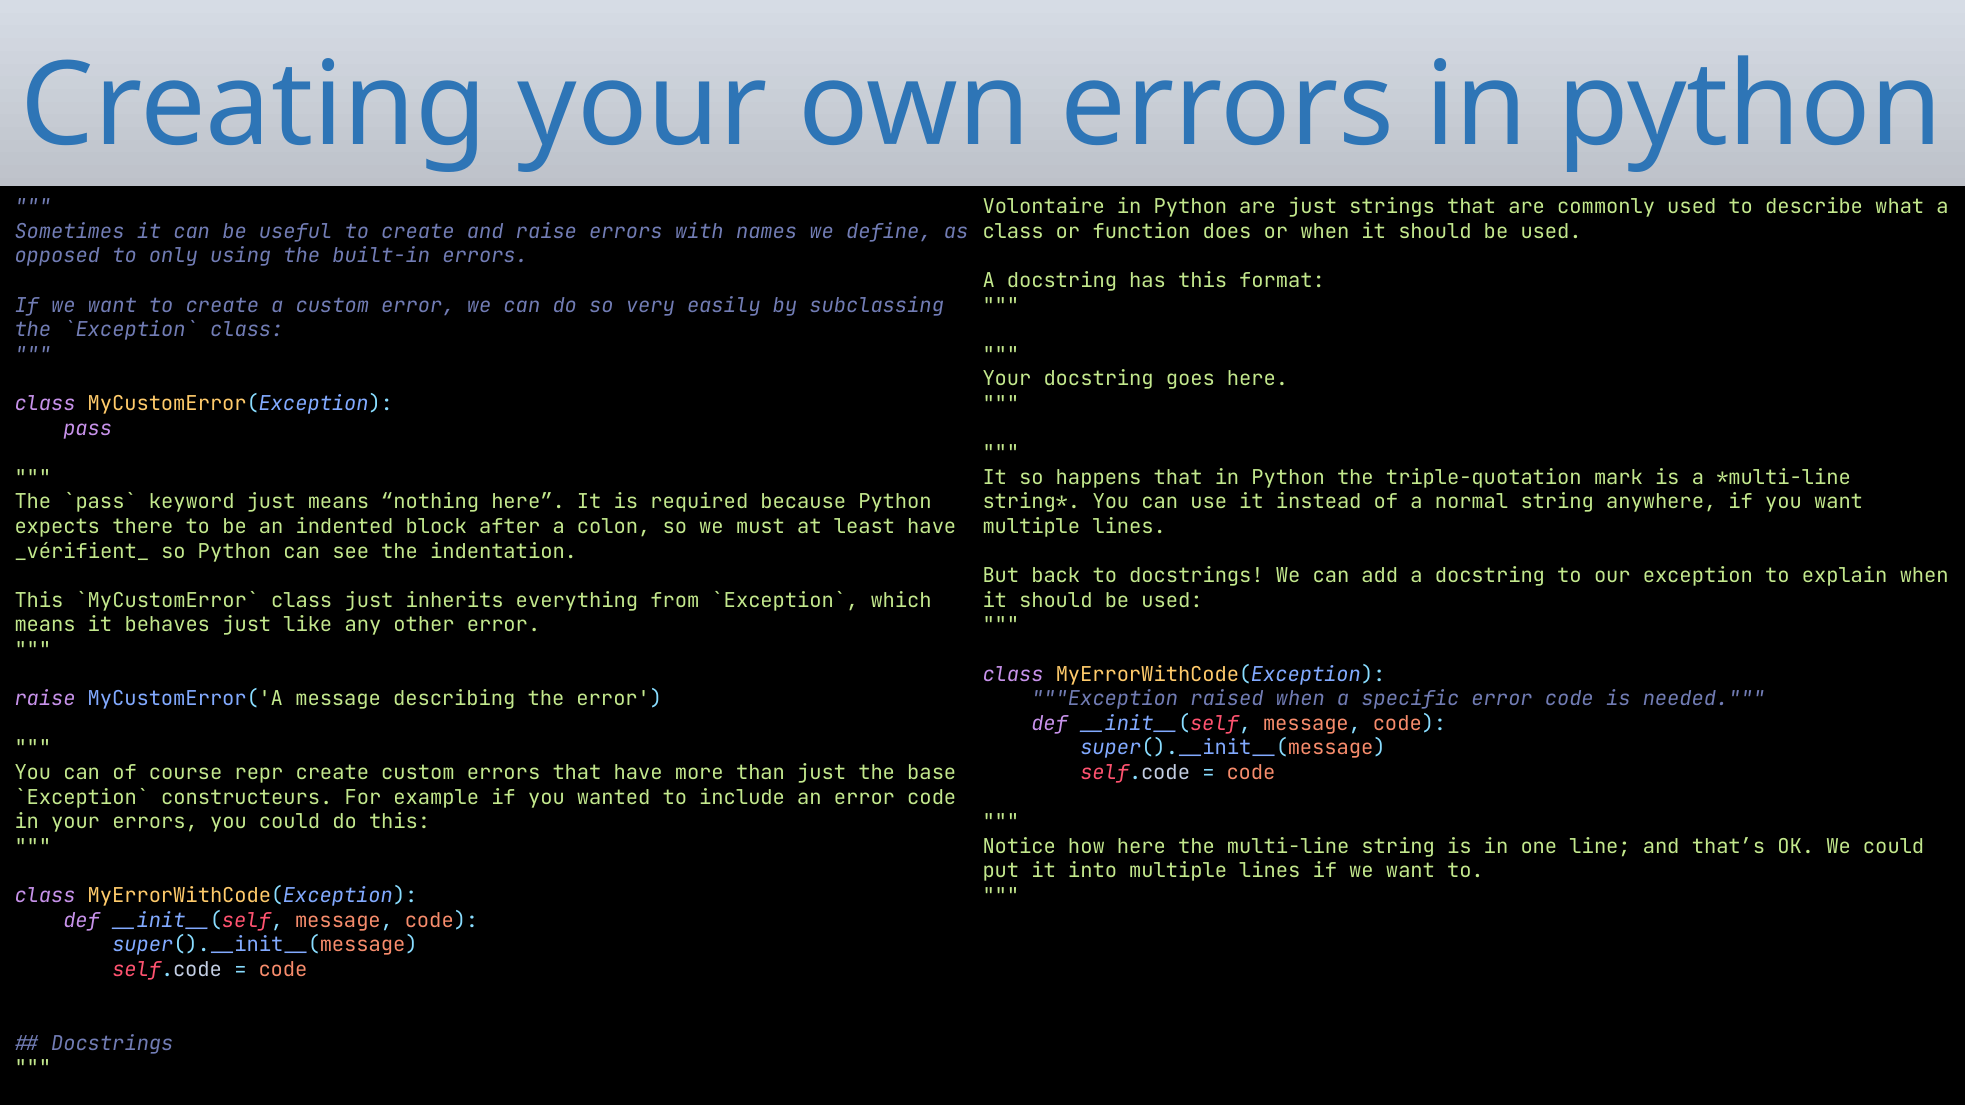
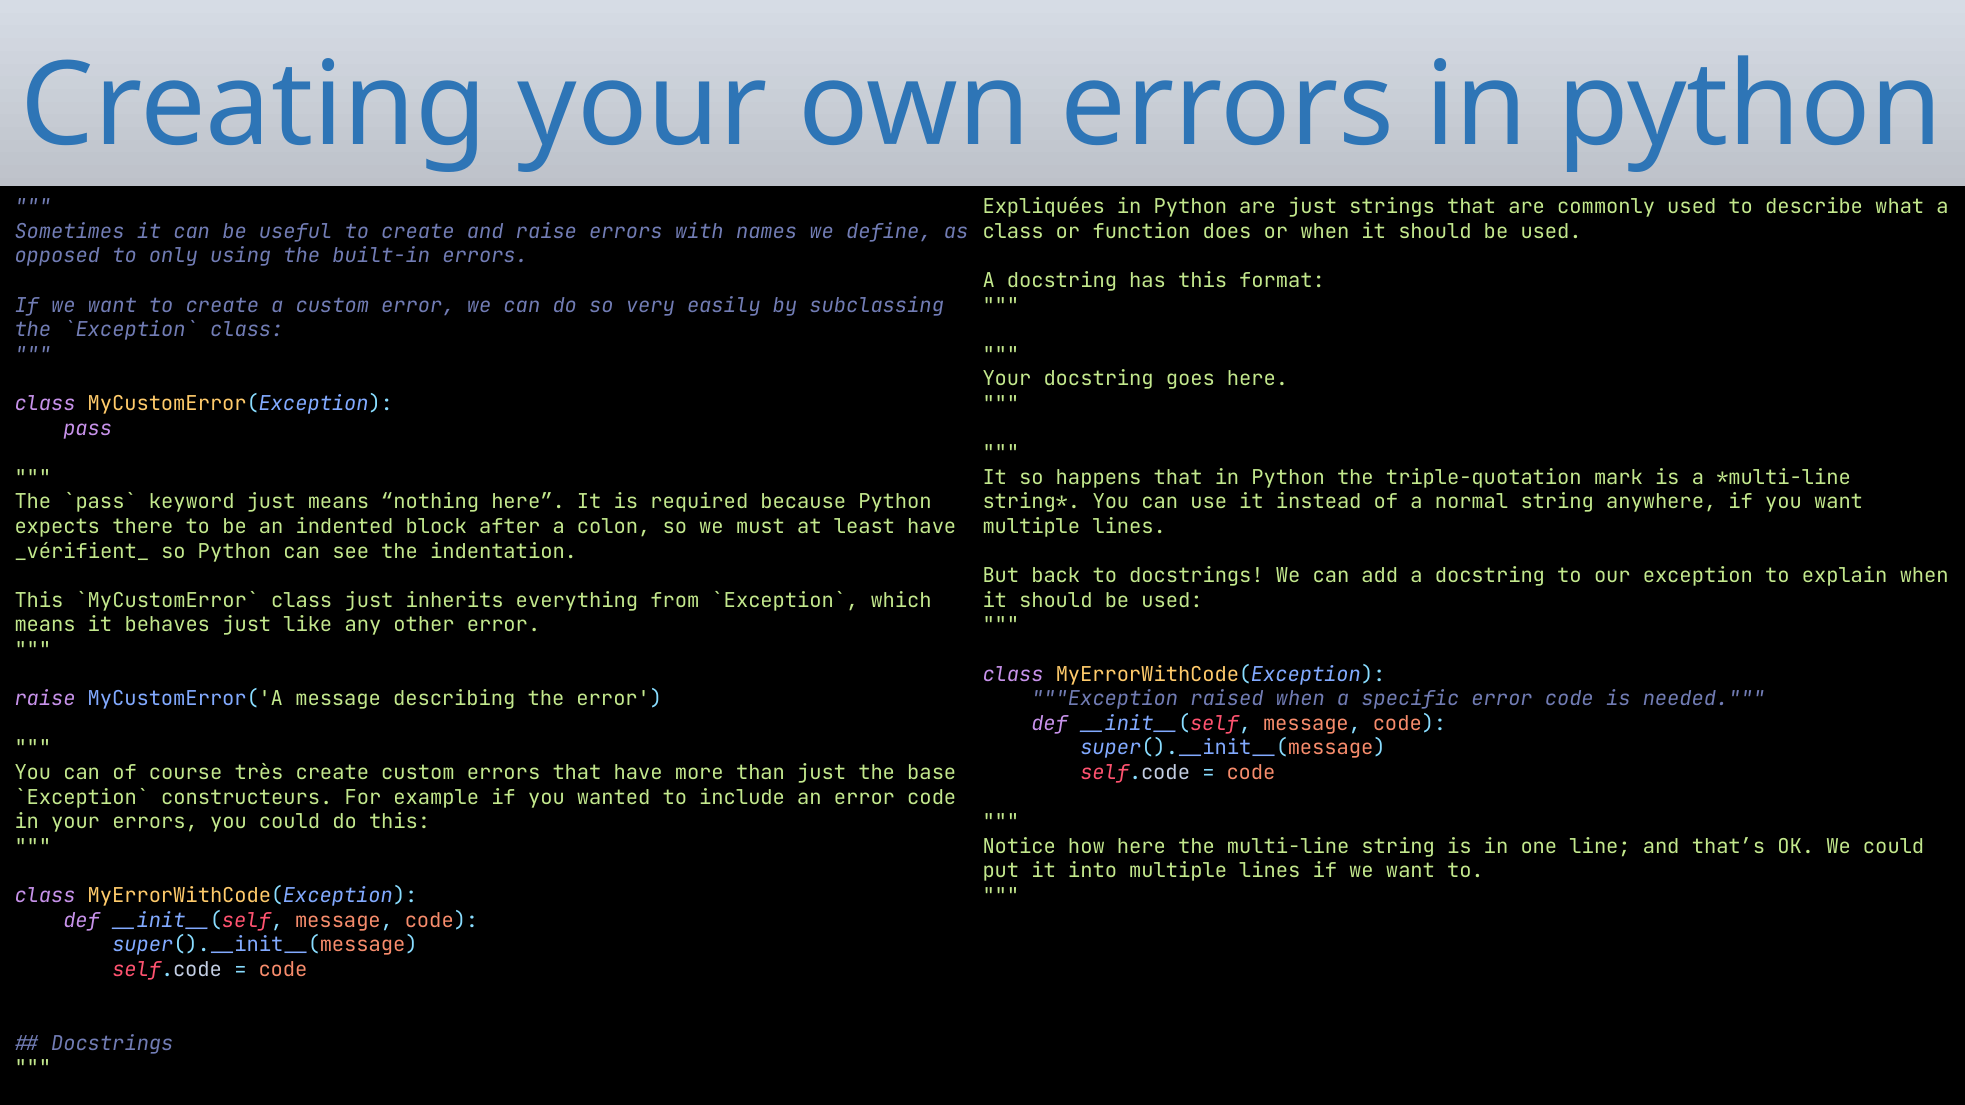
Volontaire: Volontaire -> Expliquées
repr: repr -> très
